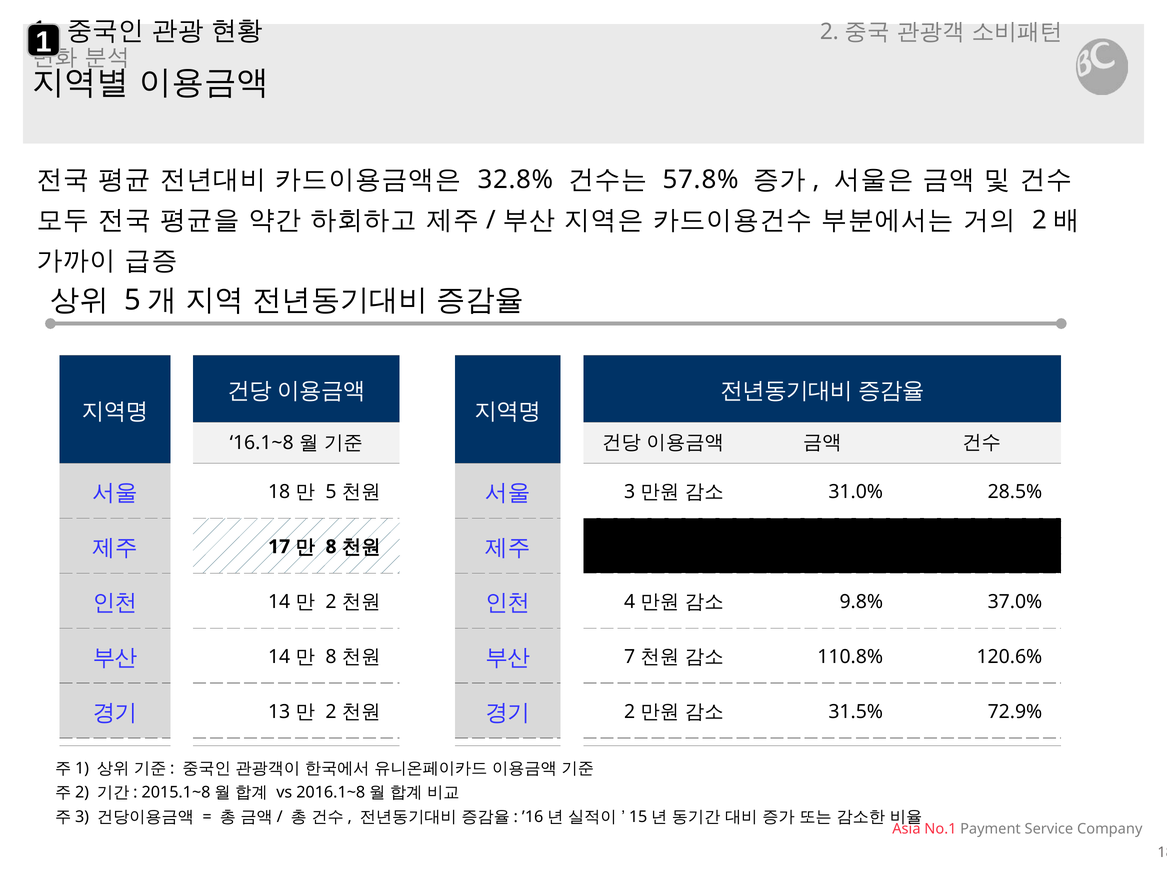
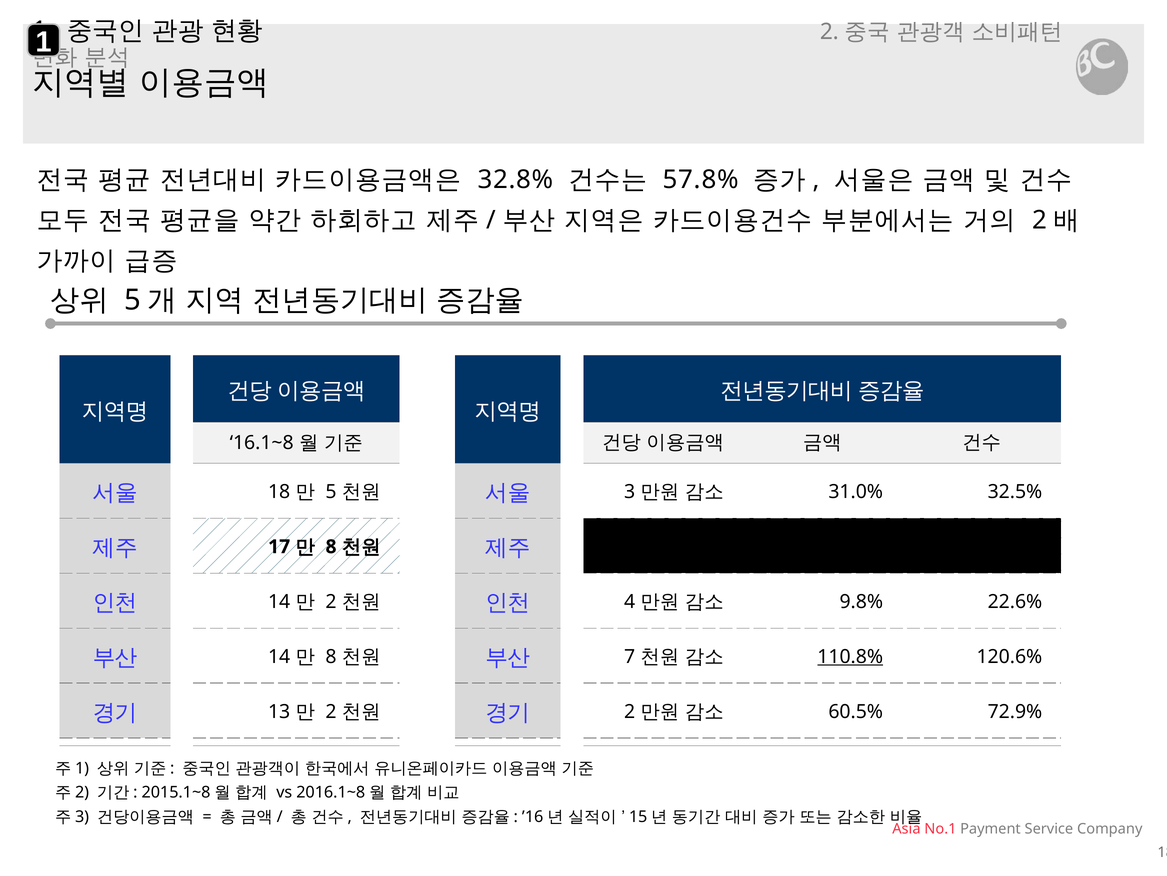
28.5%: 28.5% -> 32.5%
37.0%: 37.0% -> 22.6%
110.8% underline: none -> present
31.5%: 31.5% -> 60.5%
